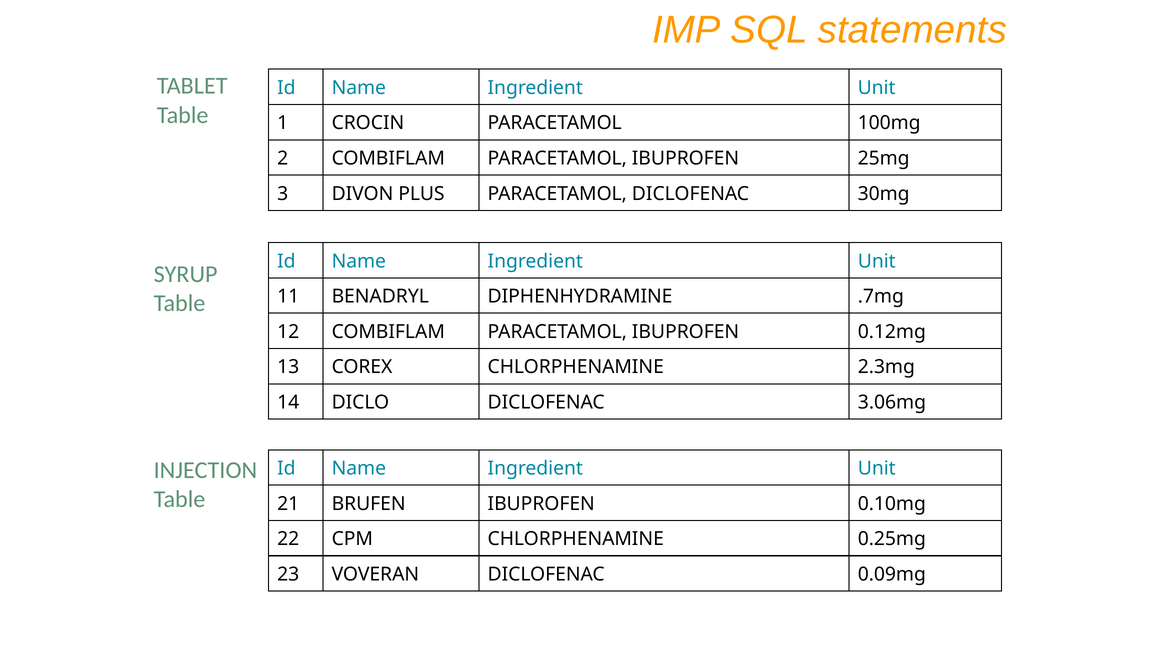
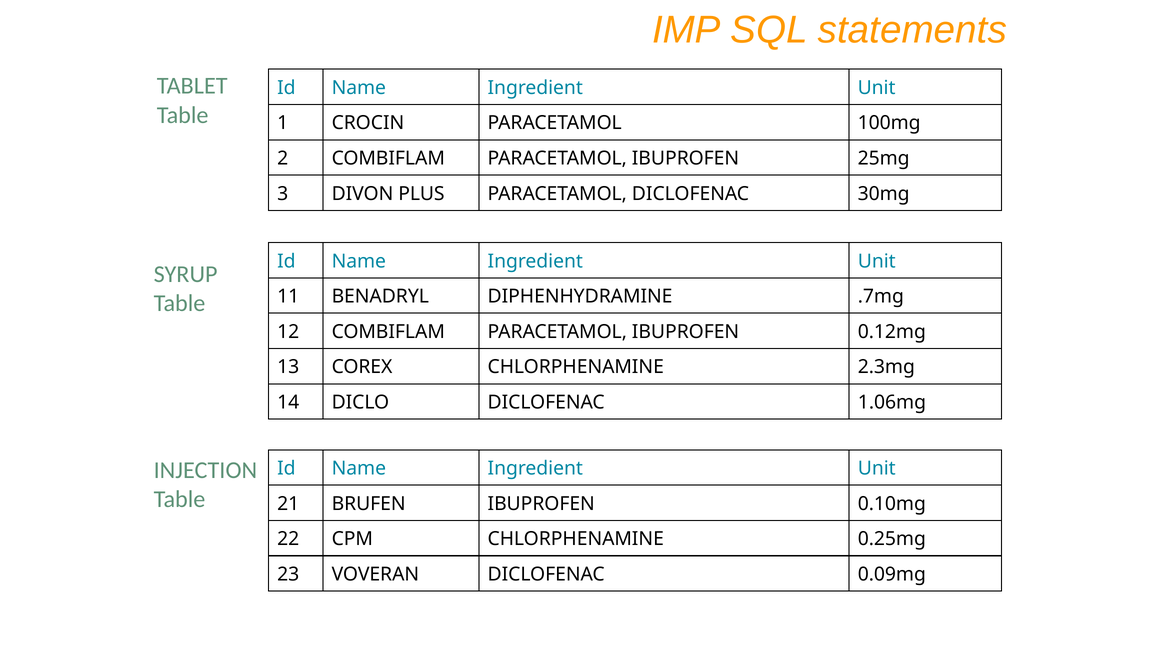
3.06mg: 3.06mg -> 1.06mg
